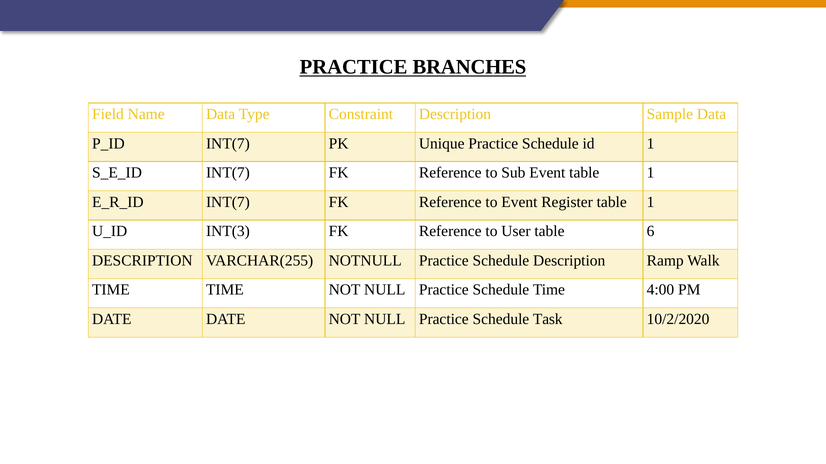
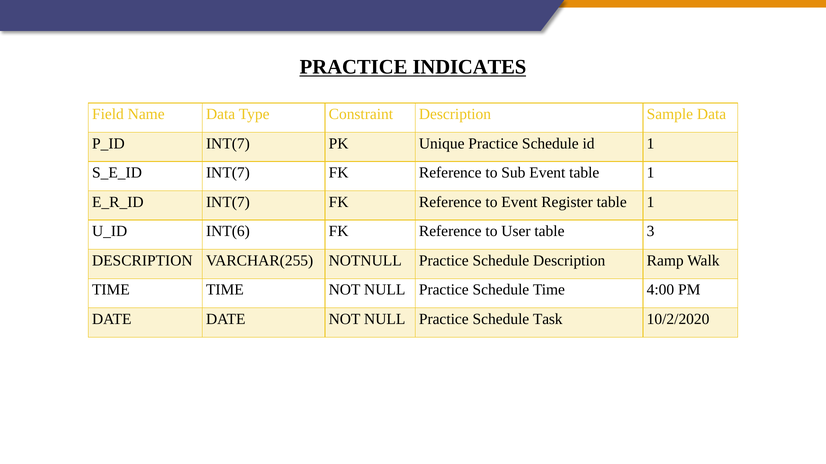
BRANCHES: BRANCHES -> INDICATES
INT(3: INT(3 -> INT(6
6: 6 -> 3
